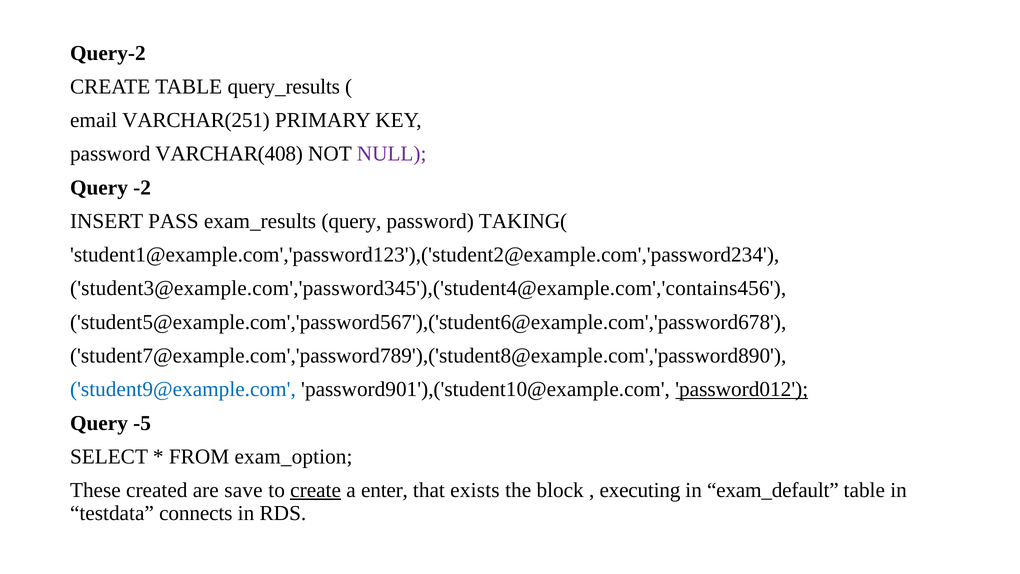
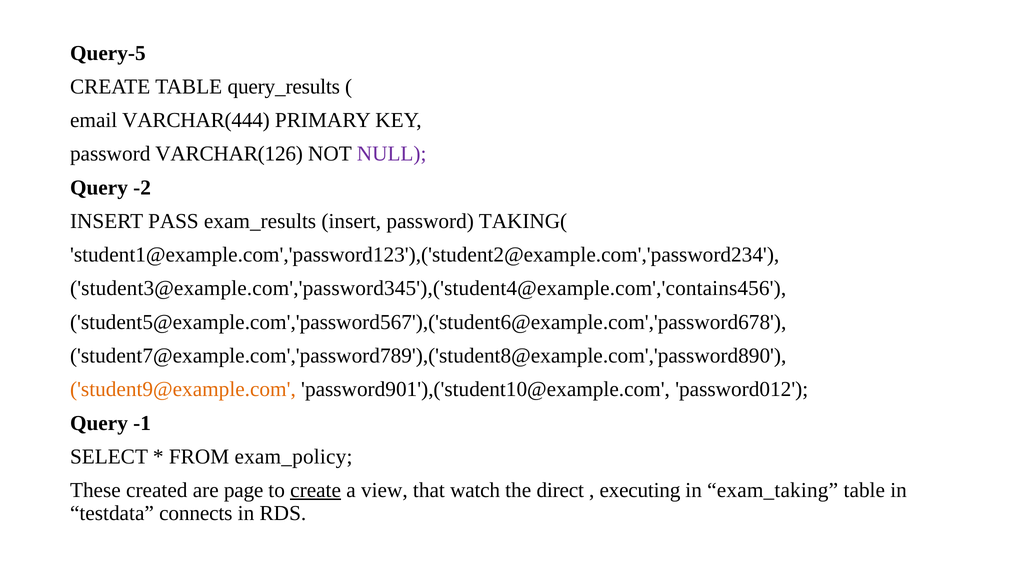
Query-2: Query-2 -> Query-5
VARCHAR(251: VARCHAR(251 -> VARCHAR(444
VARCHAR(408: VARCHAR(408 -> VARCHAR(126
exam_results query: query -> insert
student9@example.com colour: blue -> orange
password012 underline: present -> none
-5: -5 -> -1
exam_option: exam_option -> exam_policy
save: save -> page
enter: enter -> view
exists: exists -> watch
block: block -> direct
exam_default: exam_default -> exam_taking
